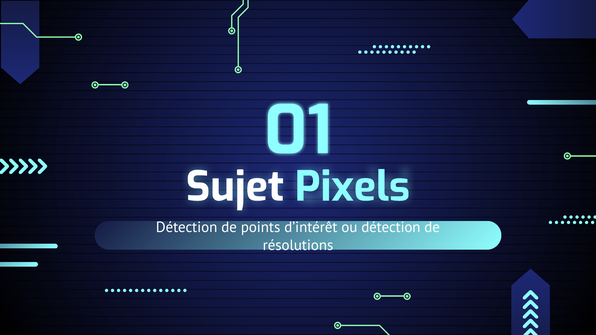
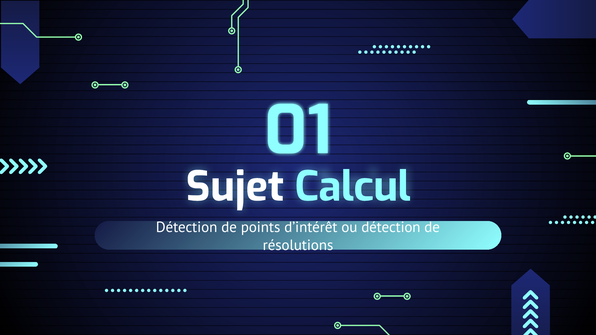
Pixels: Pixels -> Calcul
